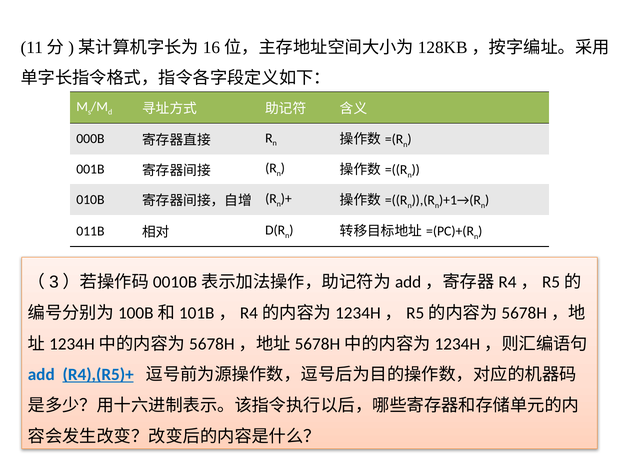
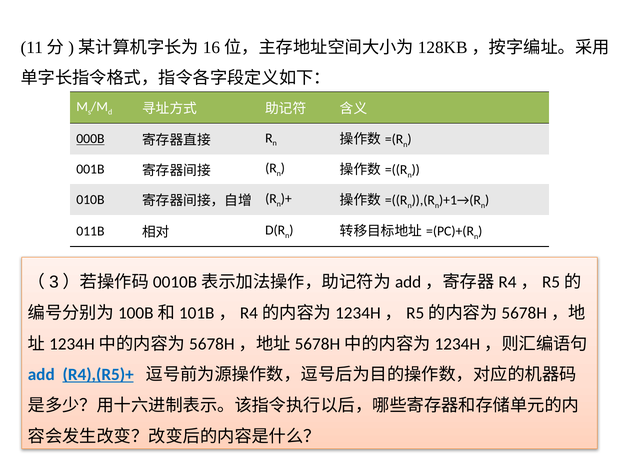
000B underline: none -> present
